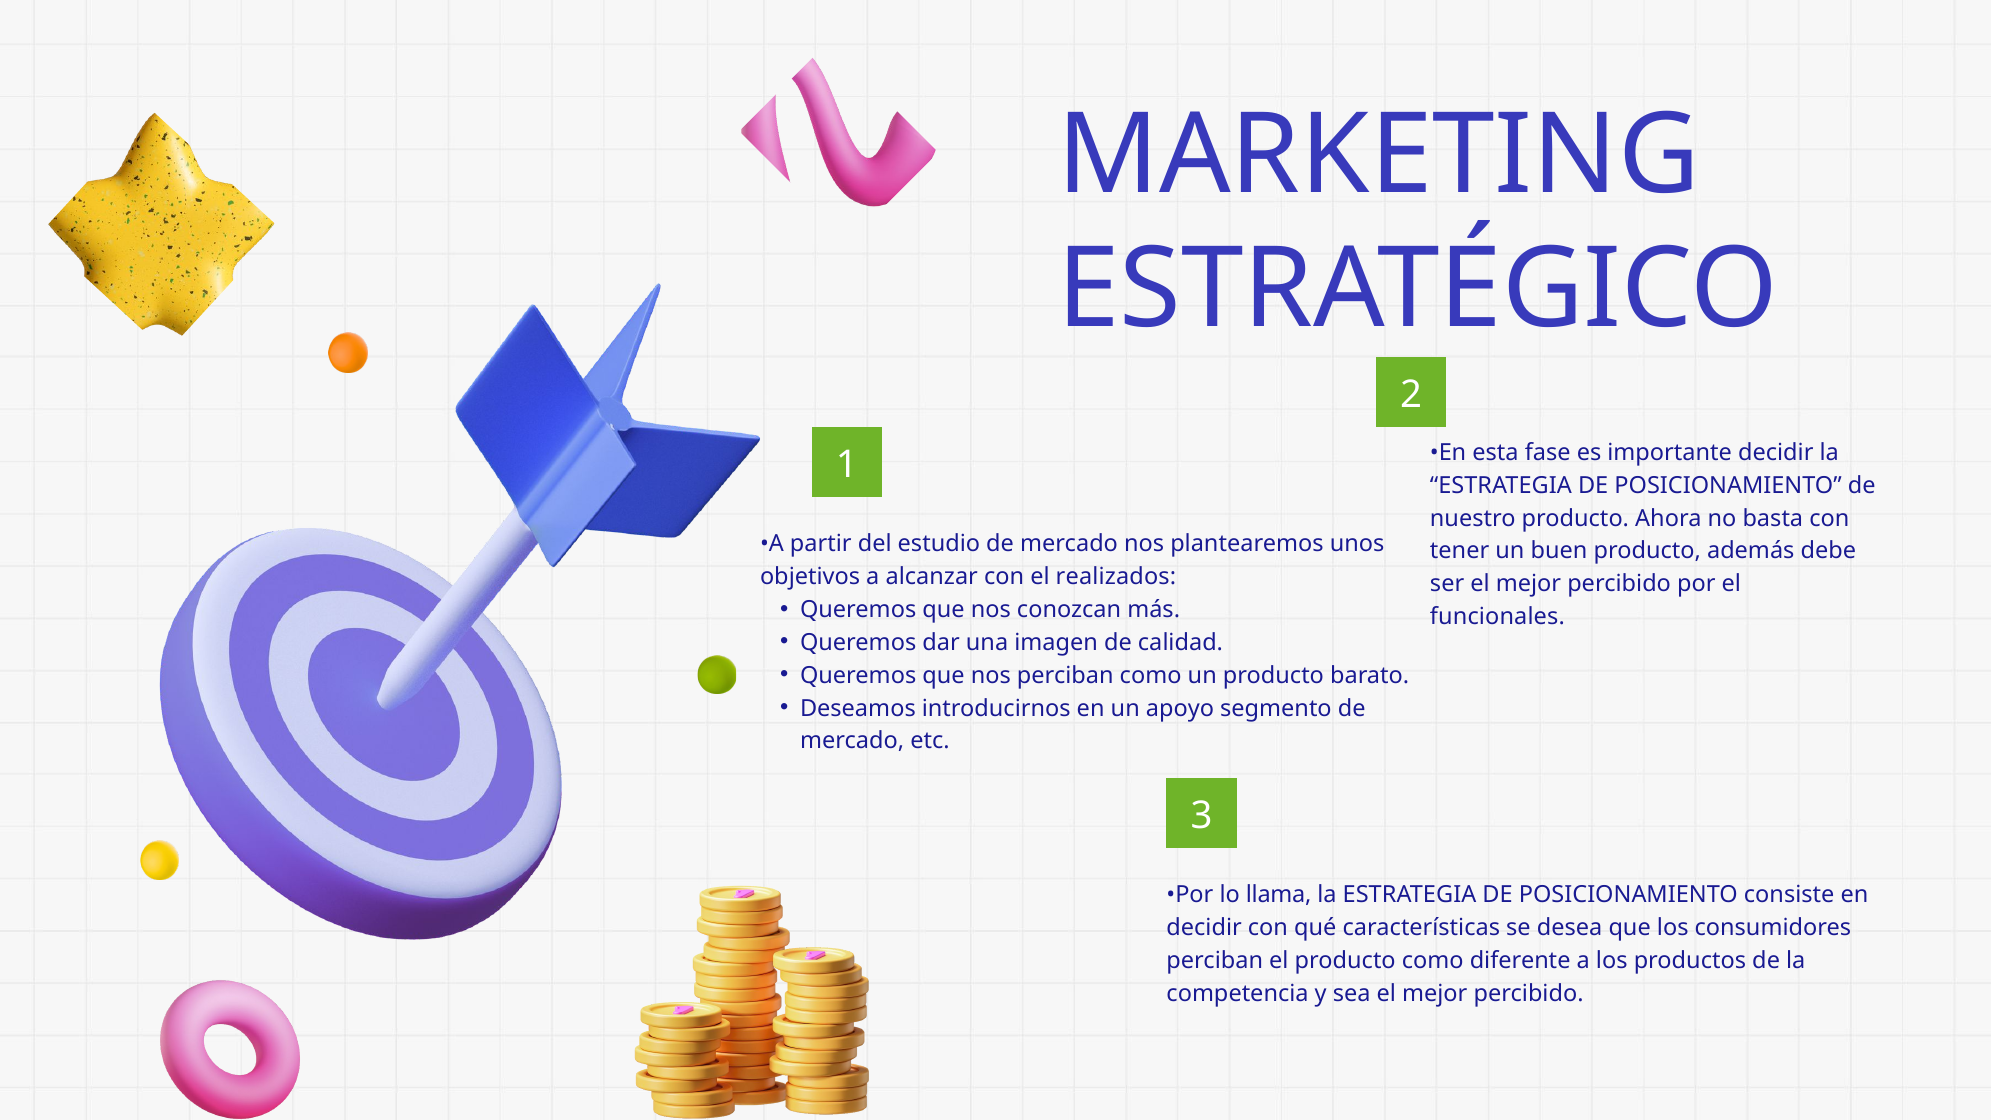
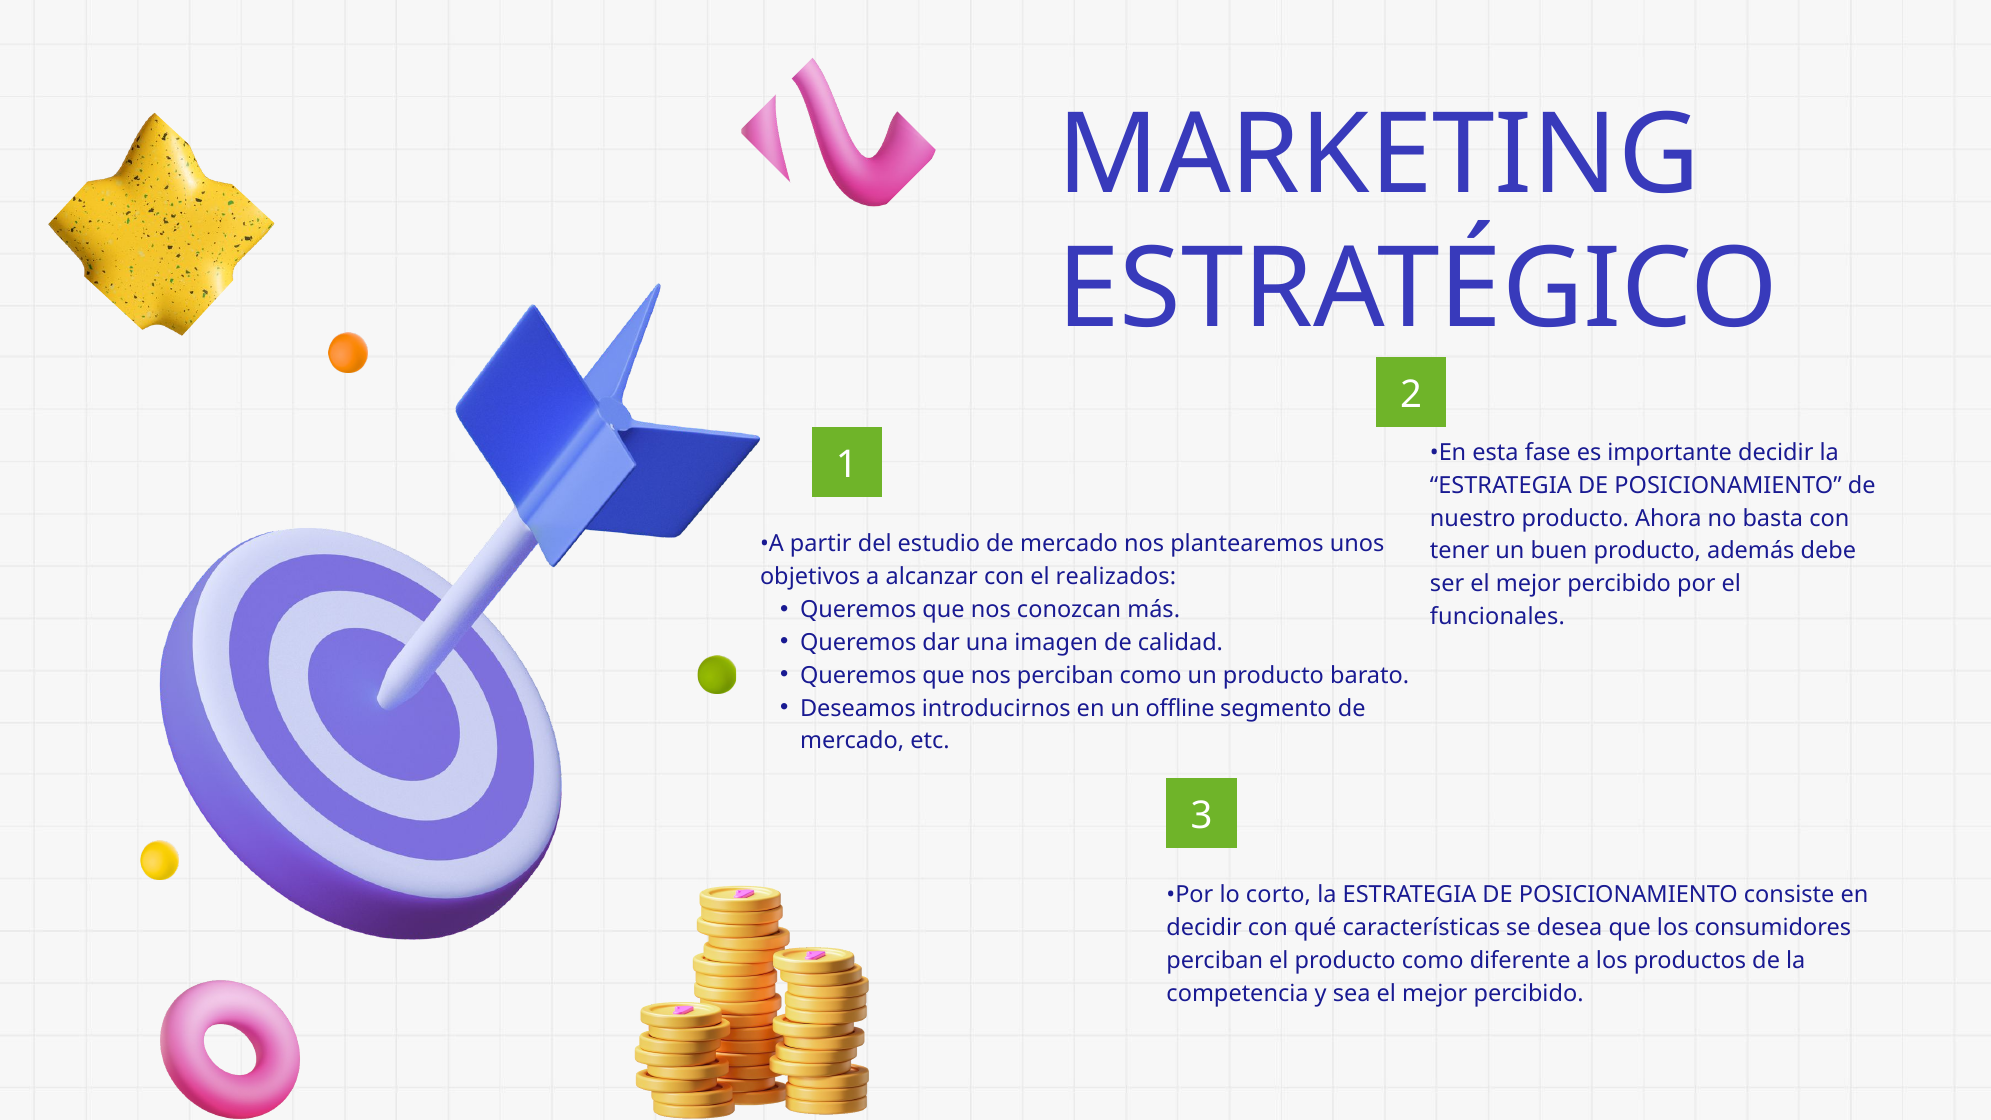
apoyo: apoyo -> offline
llama: llama -> corto
